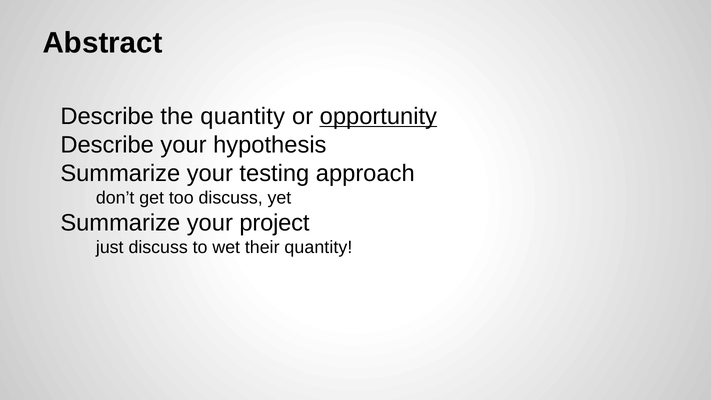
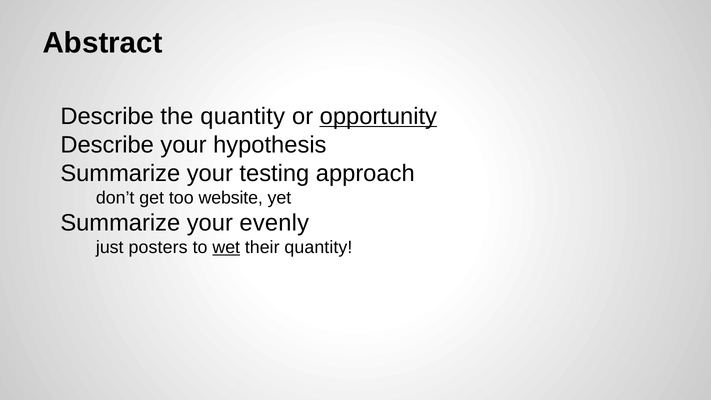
too discuss: discuss -> website
project: project -> evenly
just discuss: discuss -> posters
wet underline: none -> present
